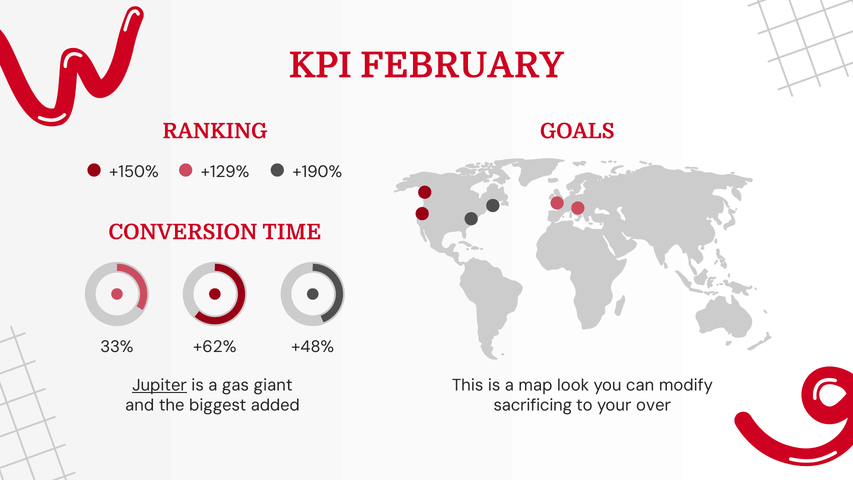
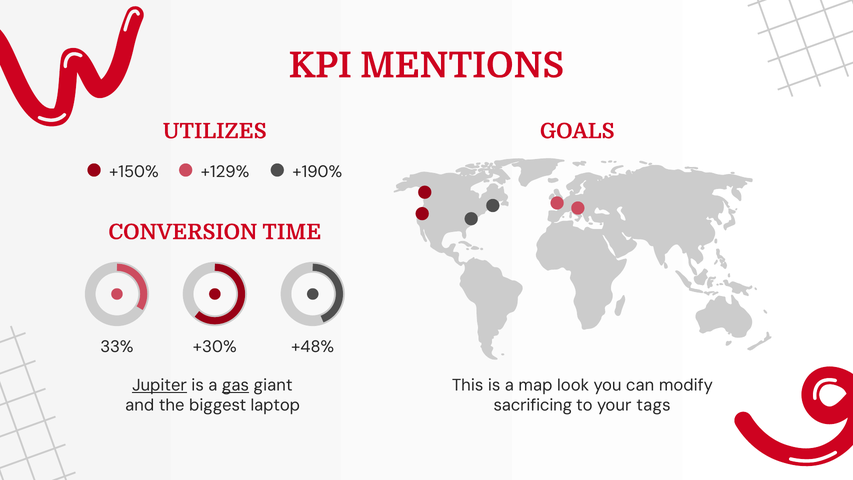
FEBRUARY: FEBRUARY -> MENTIONS
RANKING: RANKING -> UTILIZES
+62%: +62% -> +30%
gas underline: none -> present
added: added -> laptop
over: over -> tags
